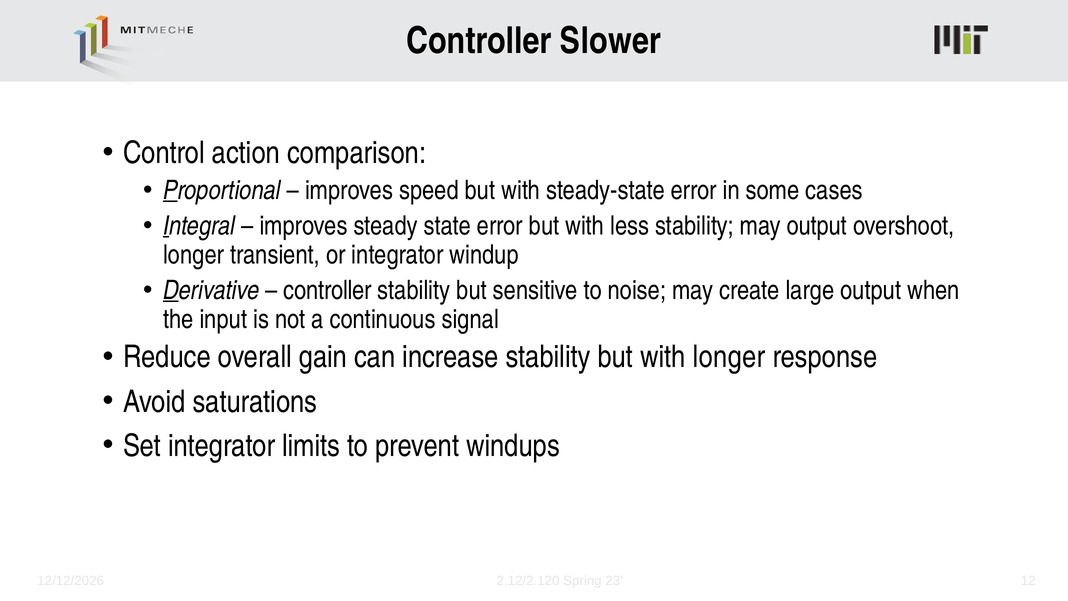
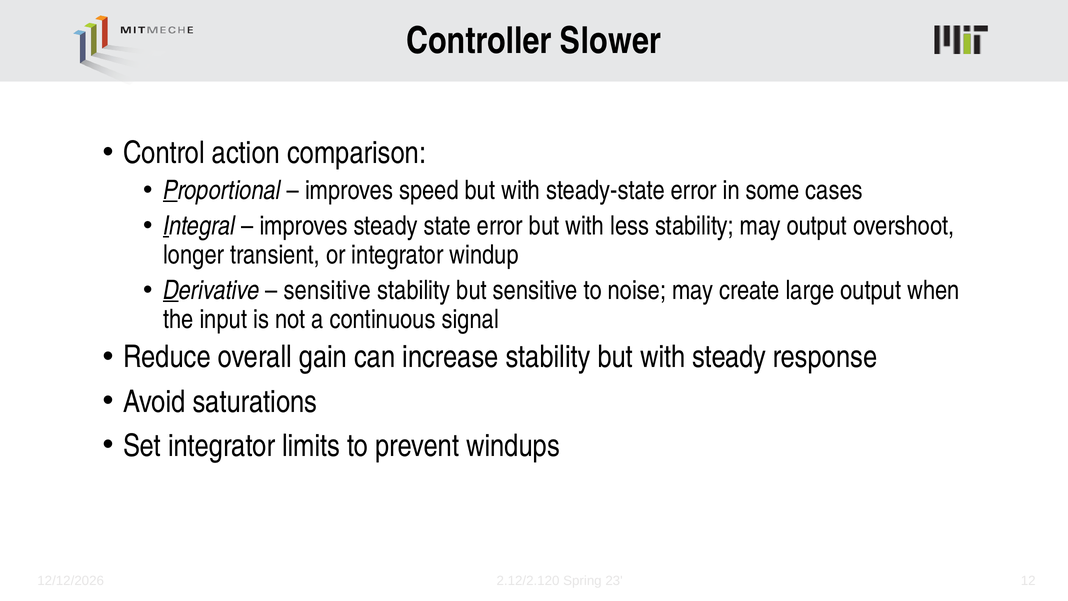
controller at (328, 290): controller -> sensitive
with longer: longer -> steady
